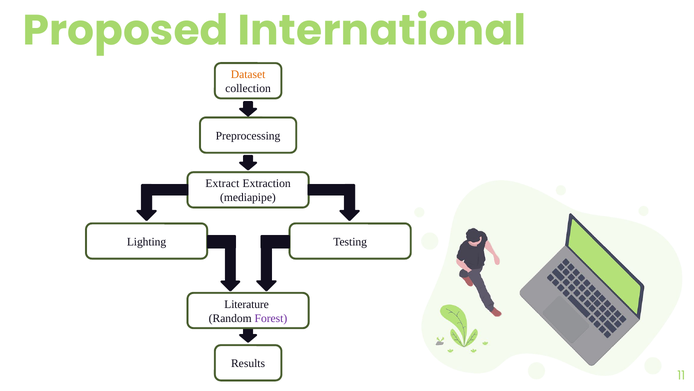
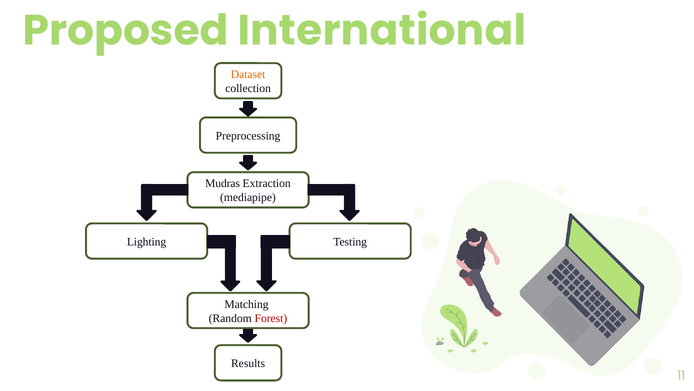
Extract: Extract -> Mudras
Literature: Literature -> Matching
Forest colour: purple -> red
